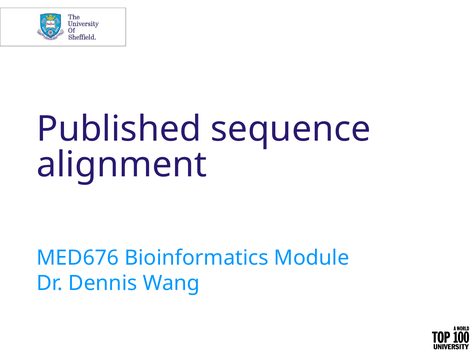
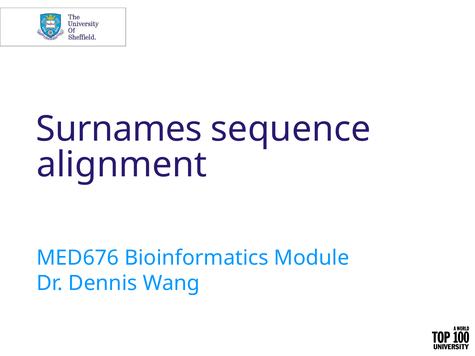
Published: Published -> Surnames
